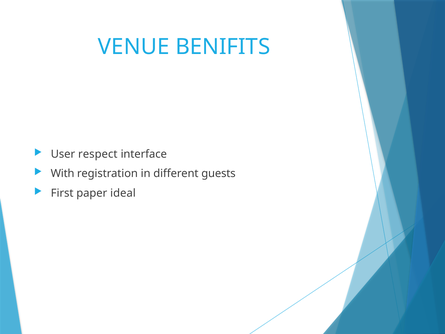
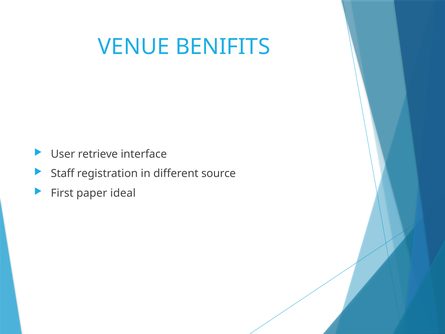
respect: respect -> retrieve
With: With -> Staff
guests: guests -> source
